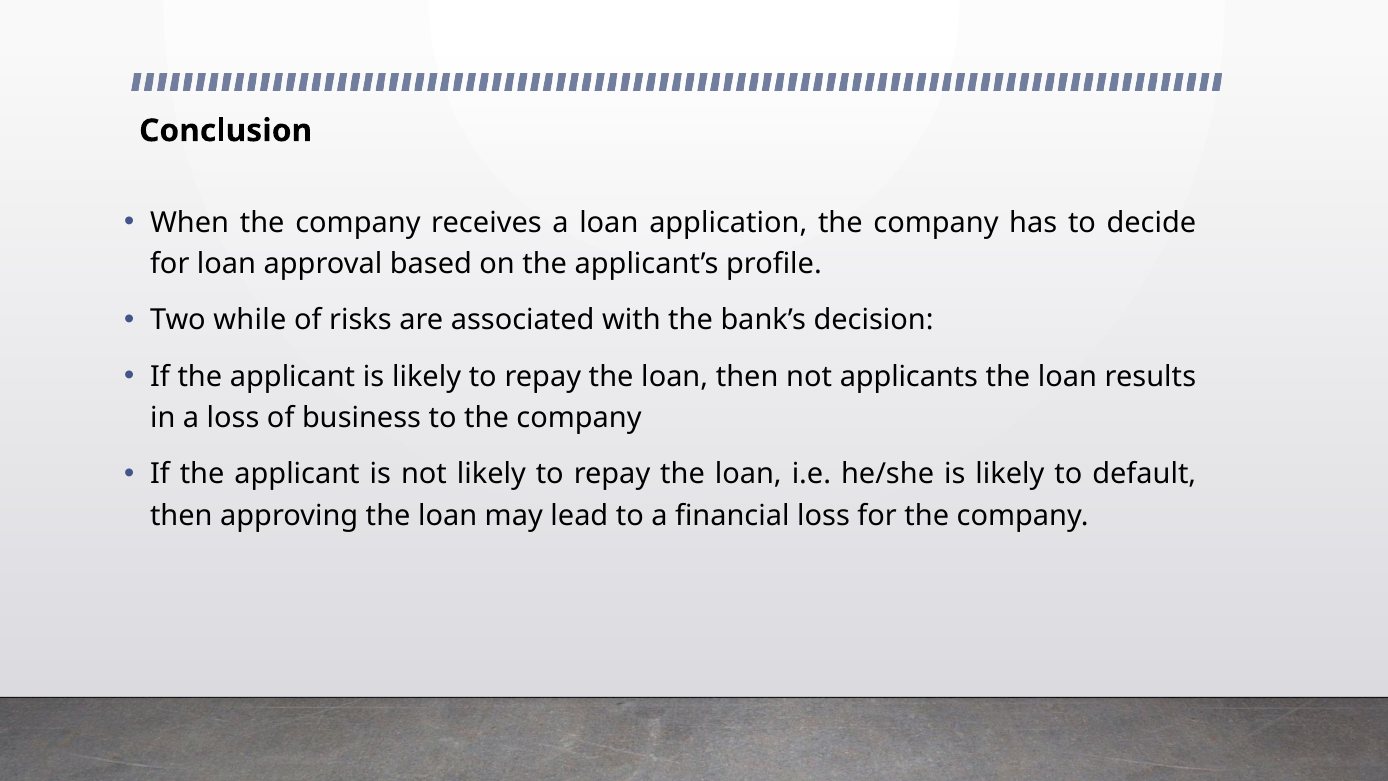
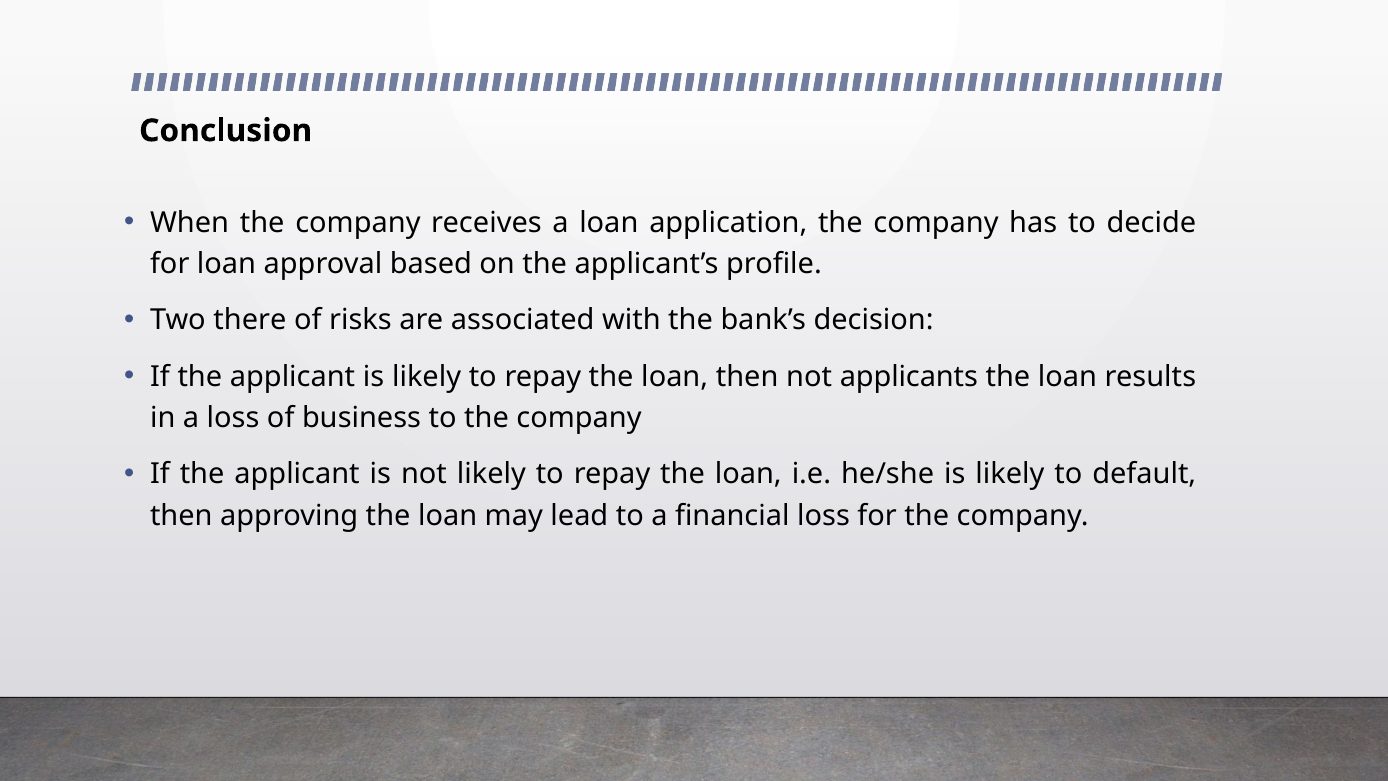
while: while -> there
